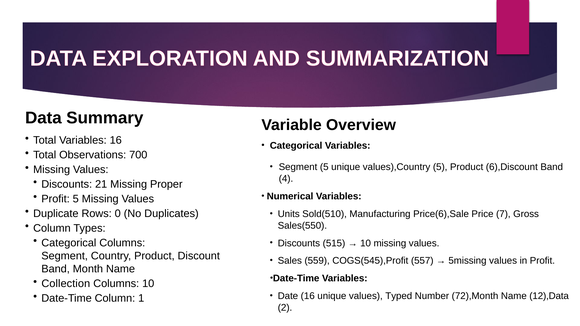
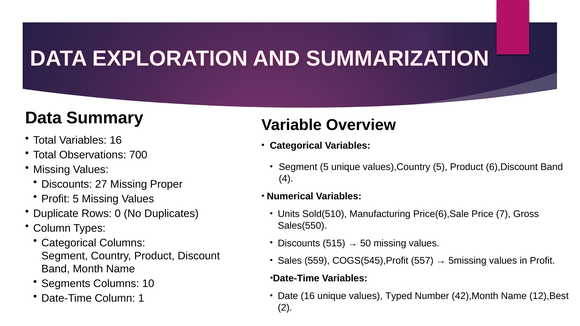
21: 21 -> 27
10 at (366, 243): 10 -> 50
Collection: Collection -> Segments
72),Month: 72),Month -> 42),Month
12),Data: 12),Data -> 12),Best
